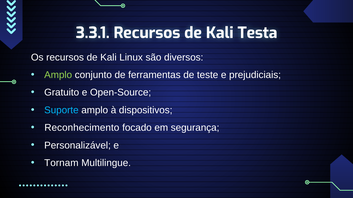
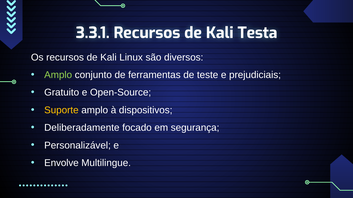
Suporte colour: light blue -> yellow
Reconhecimento: Reconhecimento -> Deliberadamente
Tornam: Tornam -> Envolve
